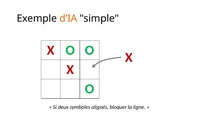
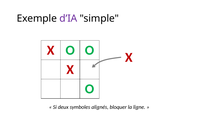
d’IA colour: orange -> purple
